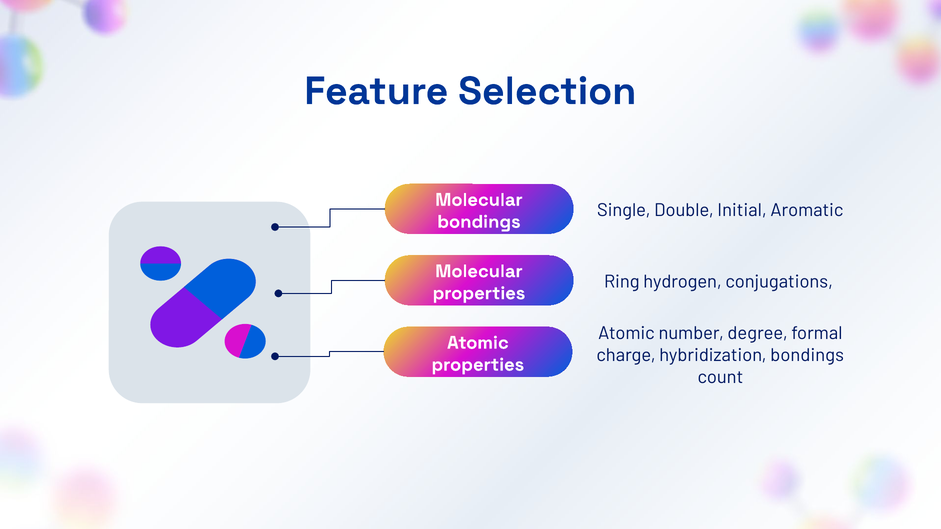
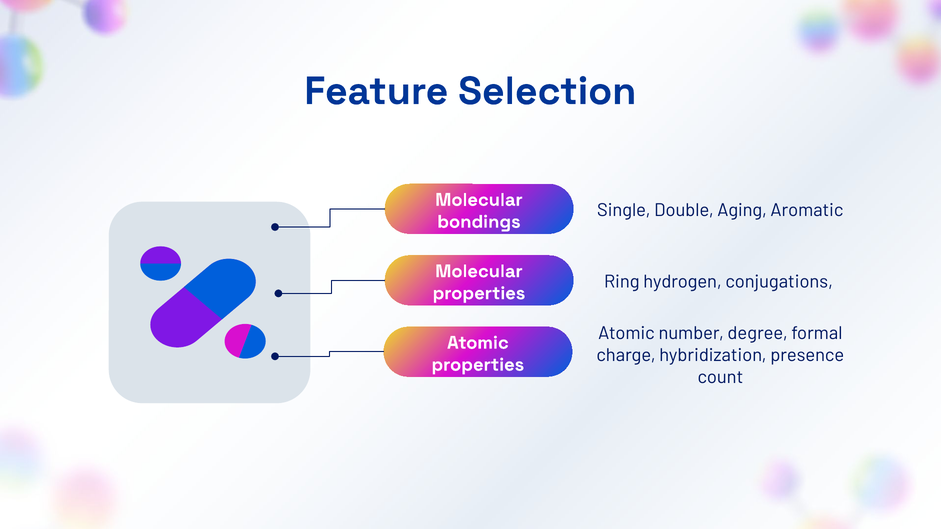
Initial: Initial -> Aging
hybridization bondings: bondings -> presence
